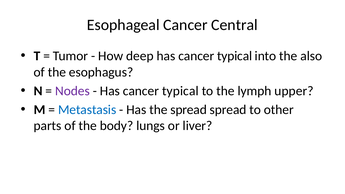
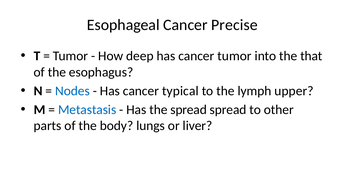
Central: Central -> Precise
deep has cancer typical: typical -> tumor
also: also -> that
Nodes colour: purple -> blue
